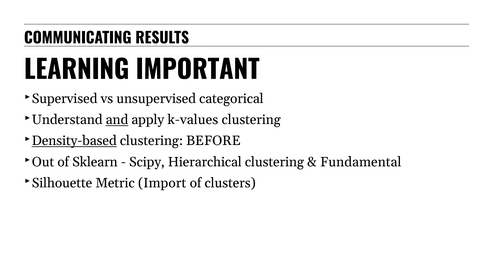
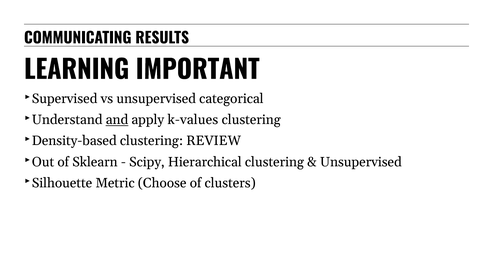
Density-based underline: present -> none
BEFORE: BEFORE -> REVIEW
Fundamental at (361, 162): Fundamental -> Unsupervised
Import: Import -> Choose
